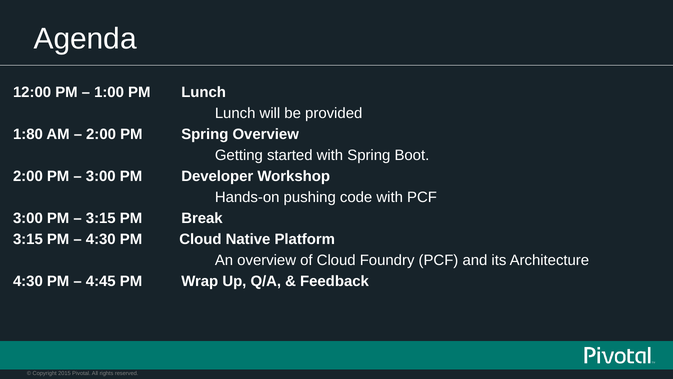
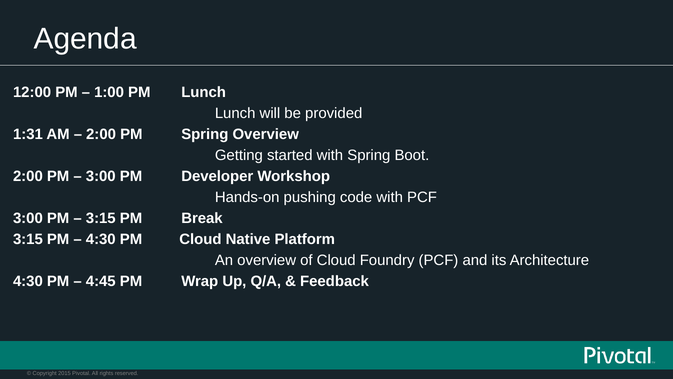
1:80: 1:80 -> 1:31
